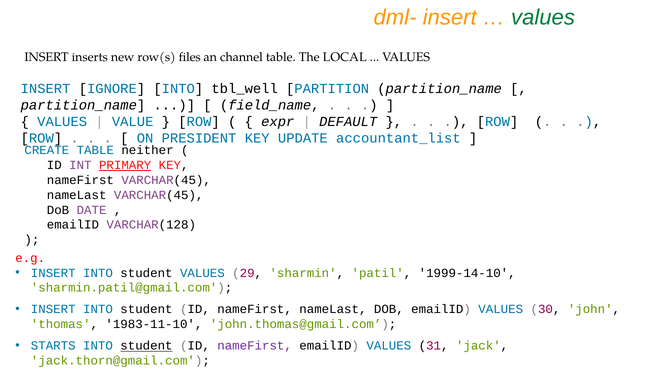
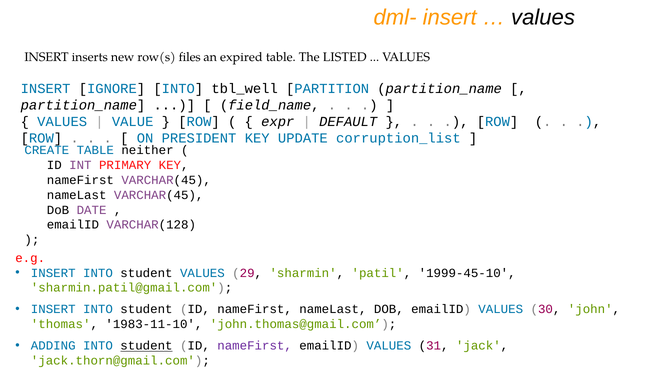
values at (543, 17) colour: green -> black
channel: channel -> expired
LOCAL: LOCAL -> LISTED
accountant_list: accountant_list -> corruption_list
PRIMARY underline: present -> none
1999-14-10: 1999-14-10 -> 1999-45-10
STARTS: STARTS -> ADDING
